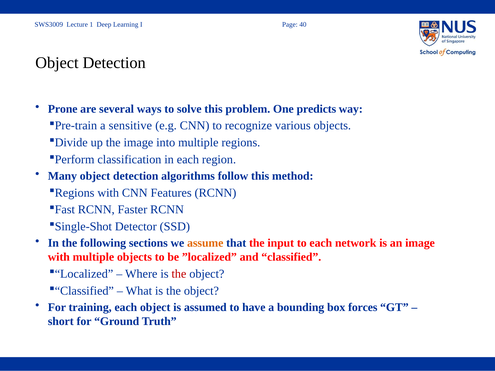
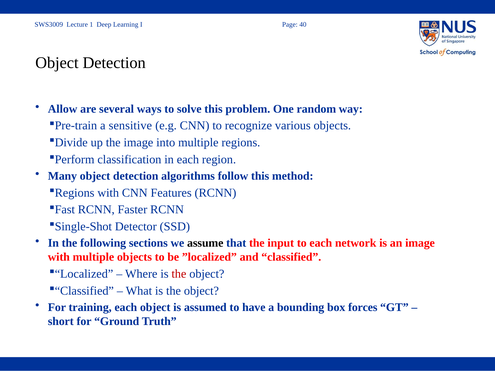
Prone: Prone -> Allow
predicts: predicts -> random
assume colour: orange -> black
